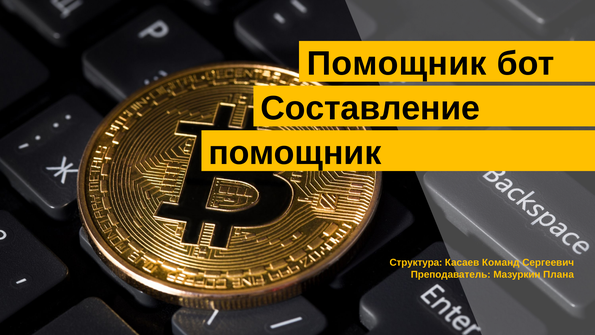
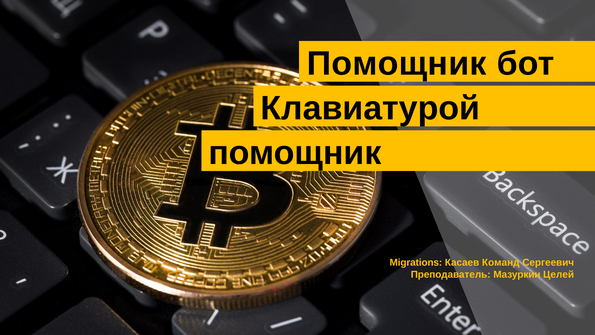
Составление: Составление -> Клавиатурой
Структура: Структура -> Migrations
Плана: Плана -> Целей
